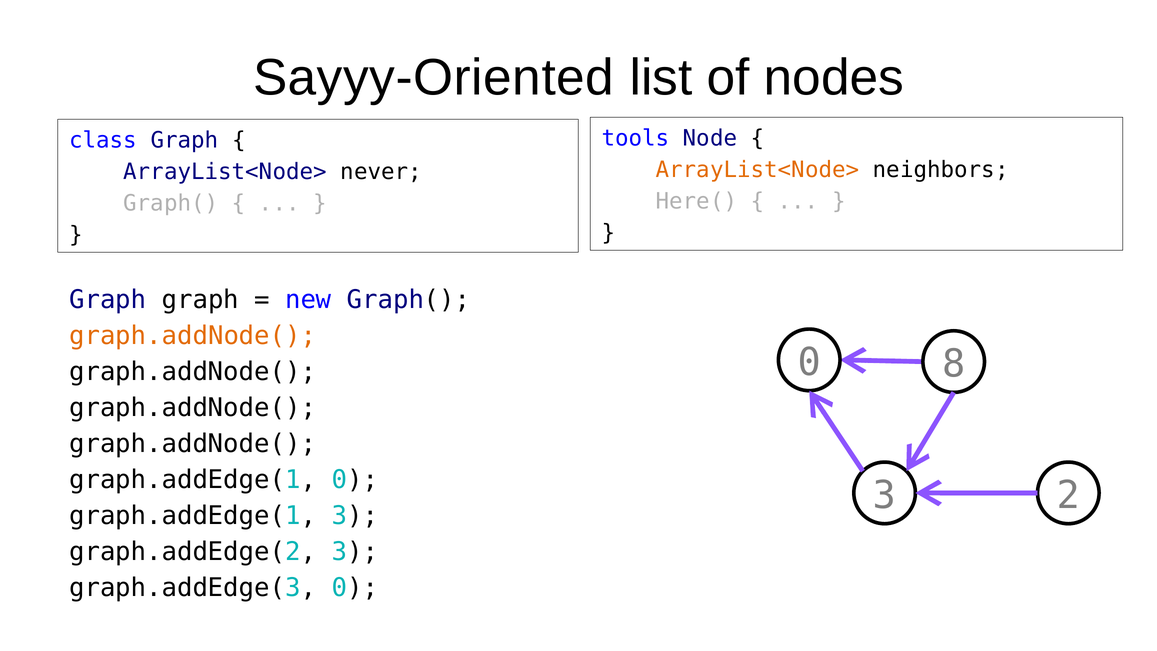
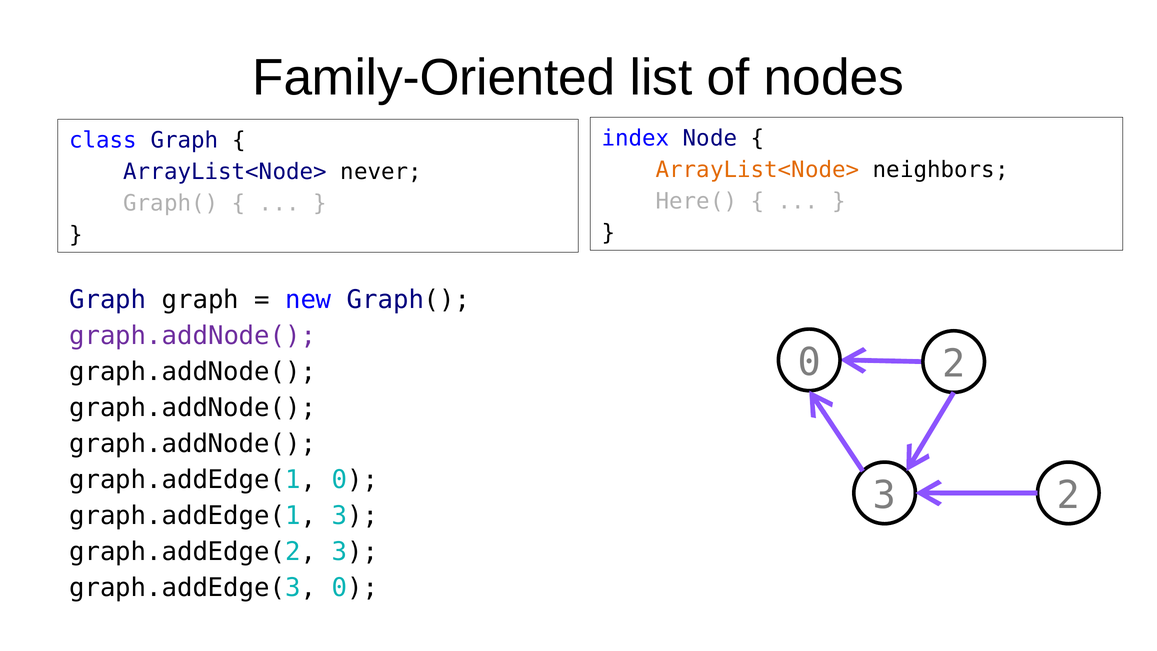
Sayyy-Oriented: Sayyy-Oriented -> Family-Oriented
tools: tools -> index
graph.addNode( at (193, 336) colour: orange -> purple
0 8: 8 -> 2
